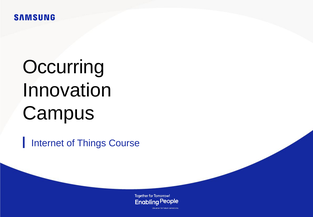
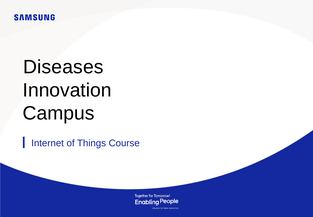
Occurring: Occurring -> Diseases
